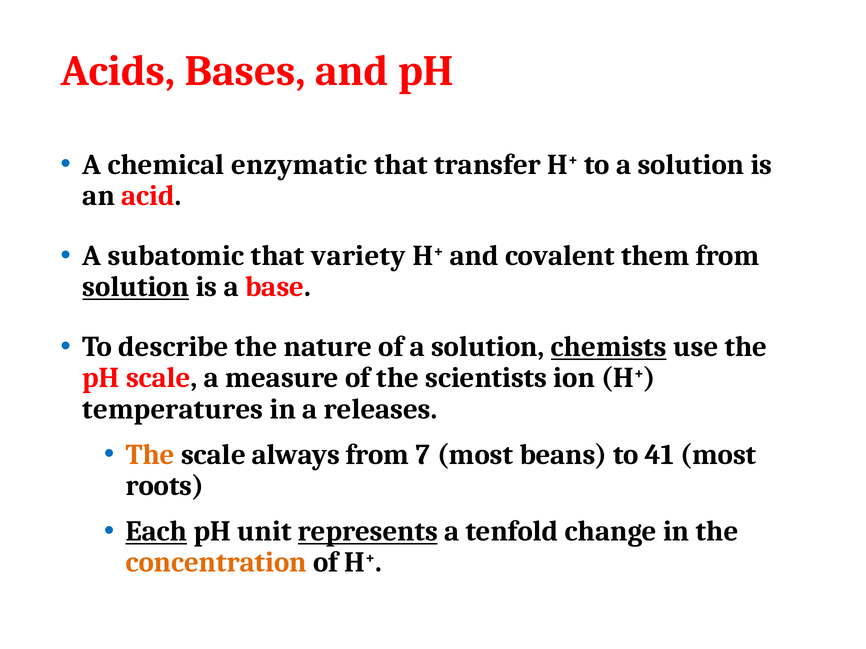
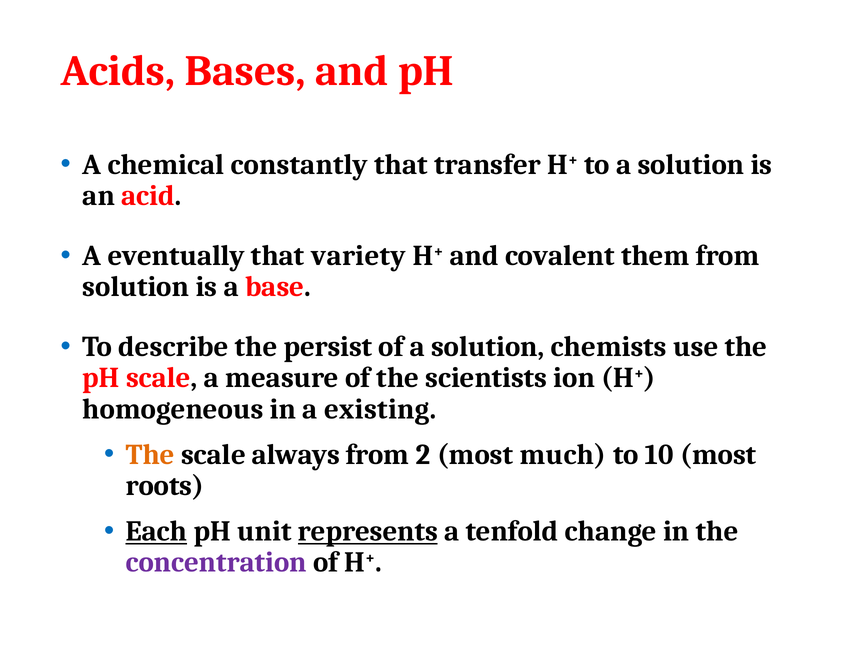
enzymatic: enzymatic -> constantly
subatomic: subatomic -> eventually
solution at (136, 287) underline: present -> none
nature: nature -> persist
chemists underline: present -> none
temperatures: temperatures -> homogeneous
releases: releases -> existing
7: 7 -> 2
beans: beans -> much
41: 41 -> 10
concentration colour: orange -> purple
